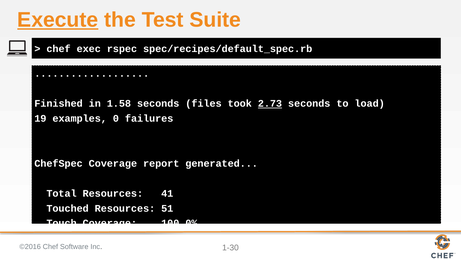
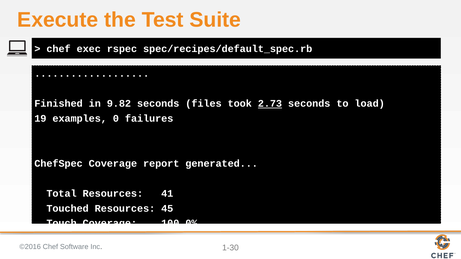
Execute underline: present -> none
1.58: 1.58 -> 9.82
51: 51 -> 45
